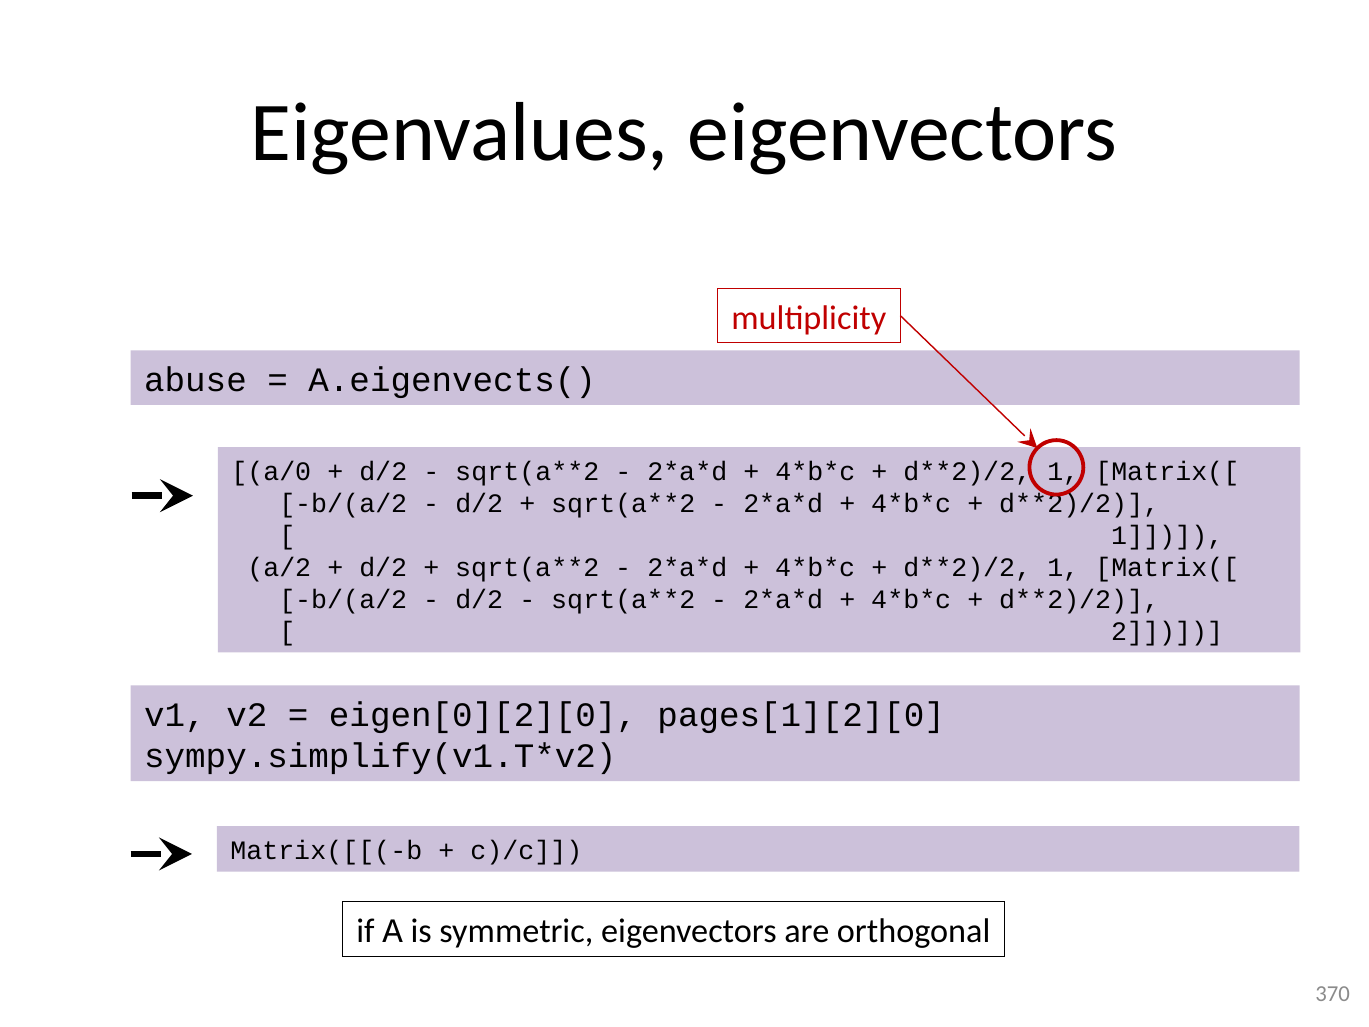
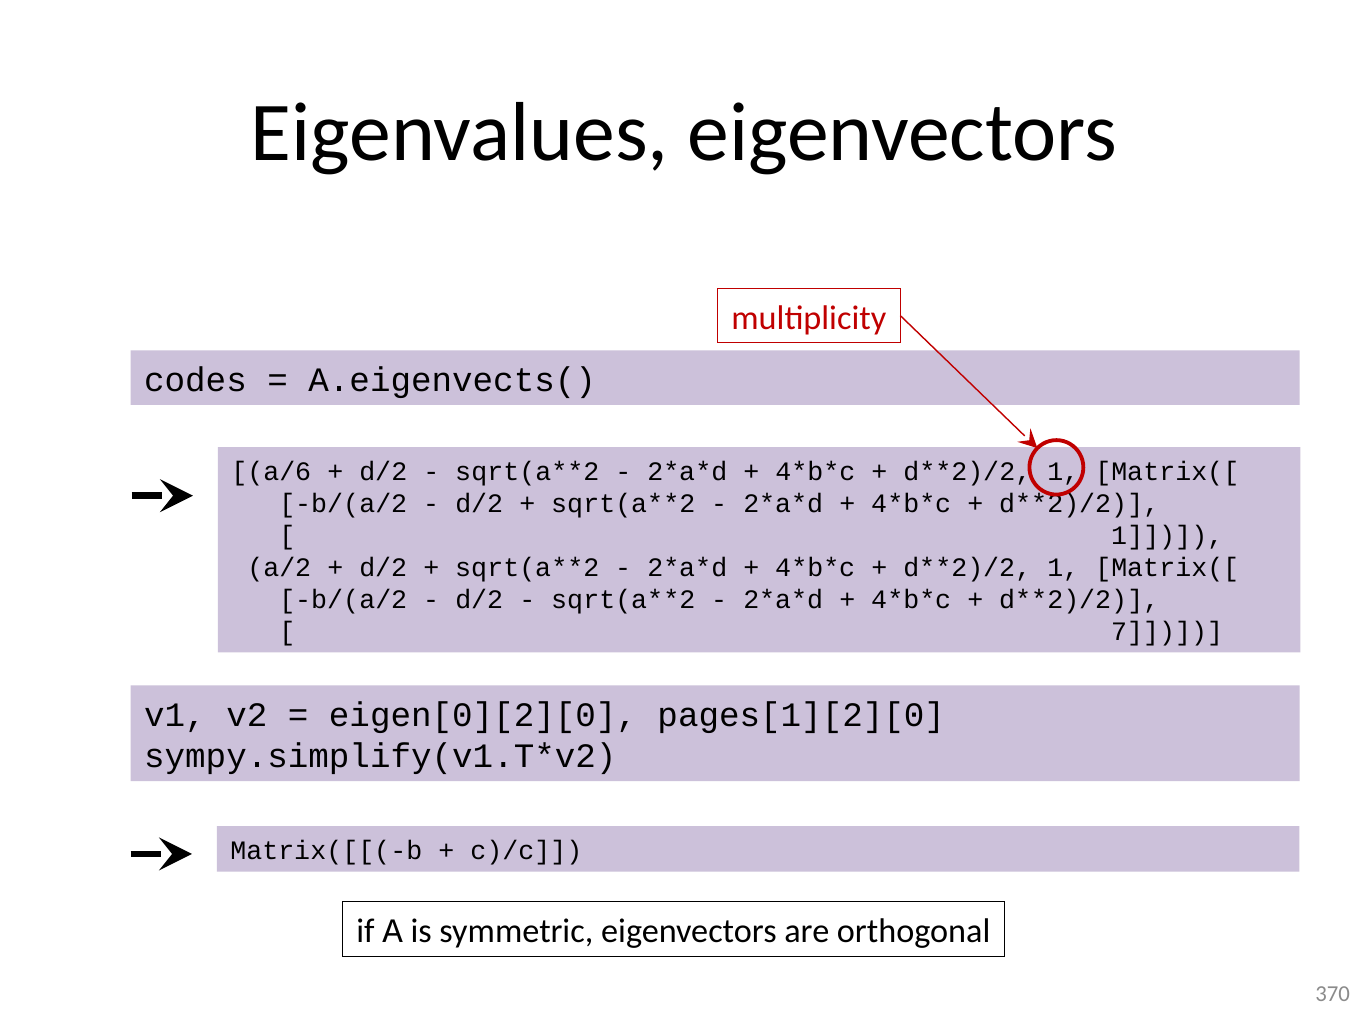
abuse: abuse -> codes
a/0: a/0 -> a/6
2: 2 -> 7
